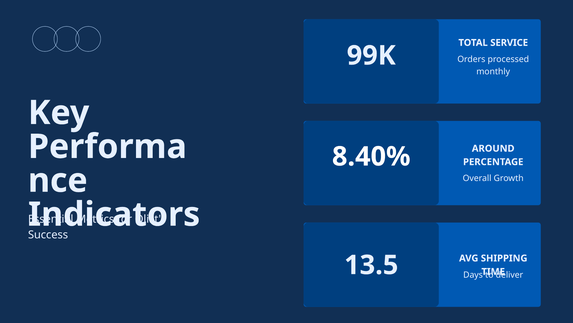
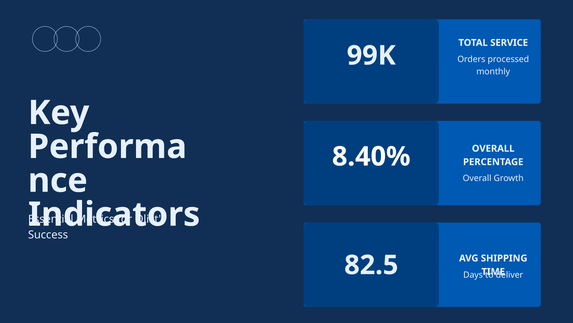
AROUND at (493, 148): AROUND -> OVERALL
13.5: 13.5 -> 82.5
